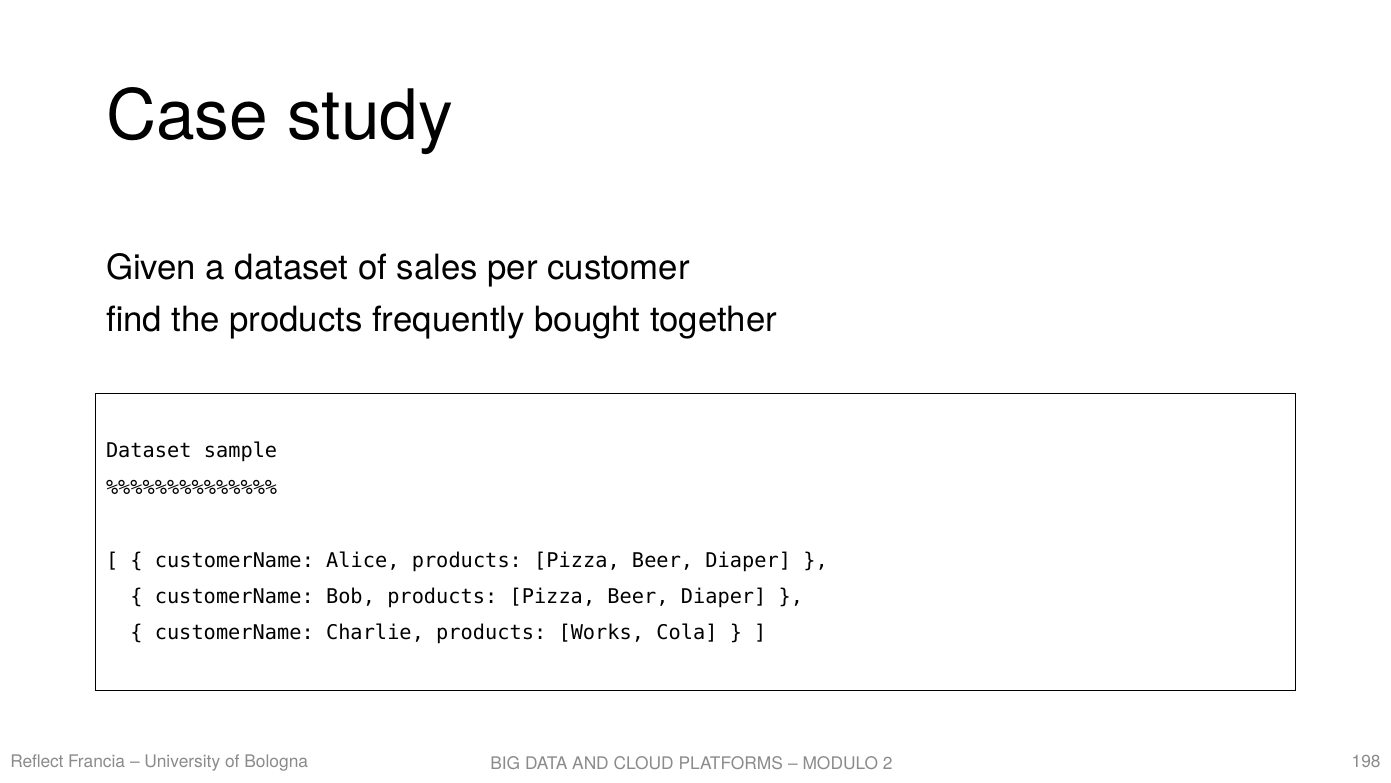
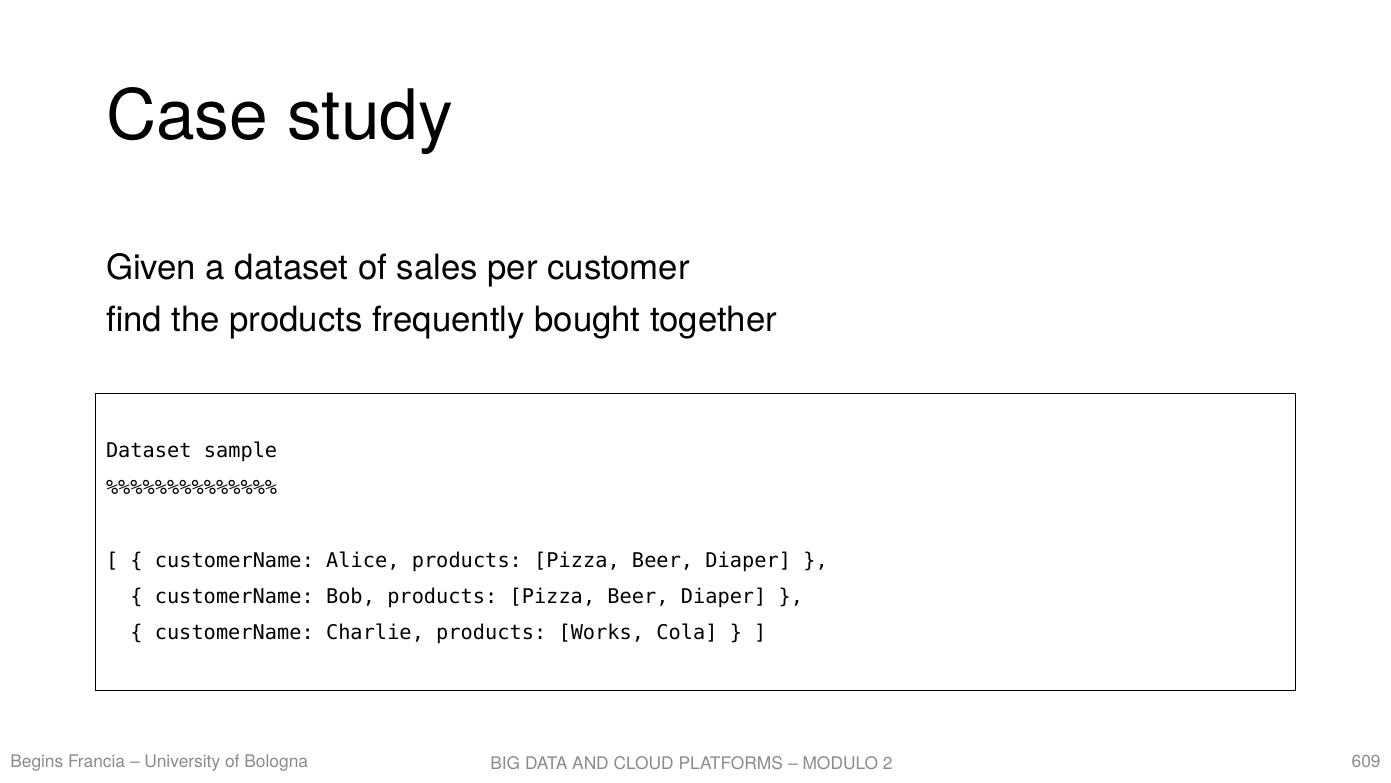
Reflect: Reflect -> Begins
198: 198 -> 609
